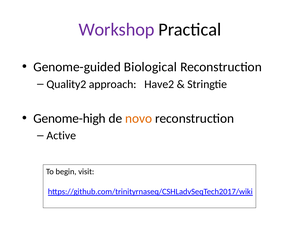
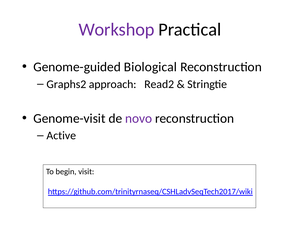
Quality2: Quality2 -> Graphs2
Have2: Have2 -> Read2
Genome-high: Genome-high -> Genome-visit
novo colour: orange -> purple
